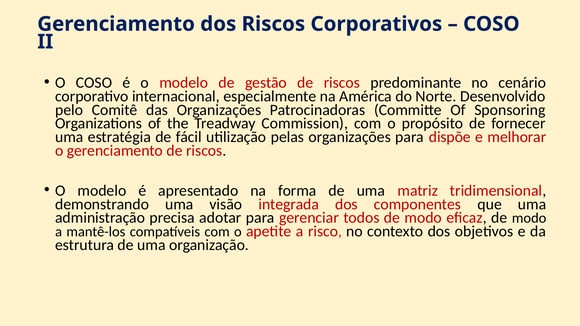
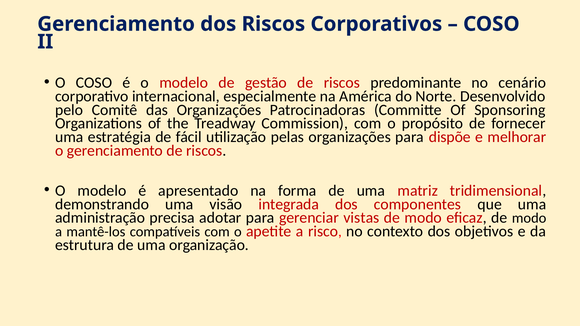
todos: todos -> vistas
